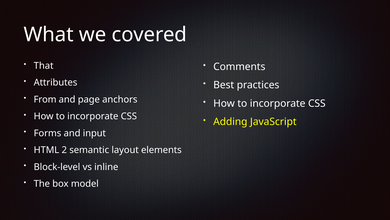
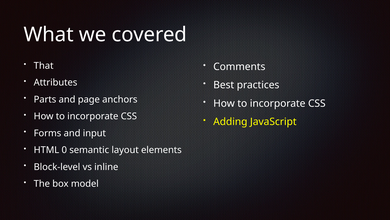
From: From -> Parts
2: 2 -> 0
